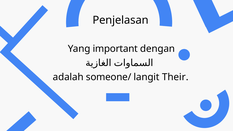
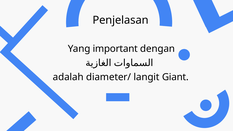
someone/: someone/ -> diameter/
Their: Their -> Giant
